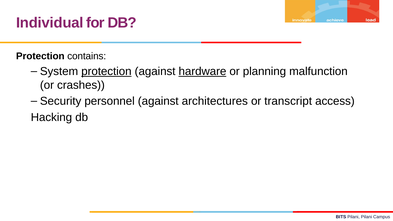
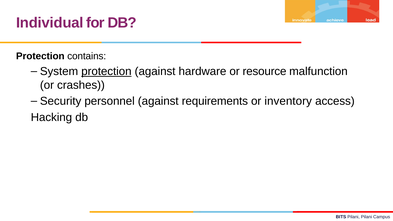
hardware underline: present -> none
planning: planning -> resource
architectures: architectures -> requirements
transcript: transcript -> inventory
